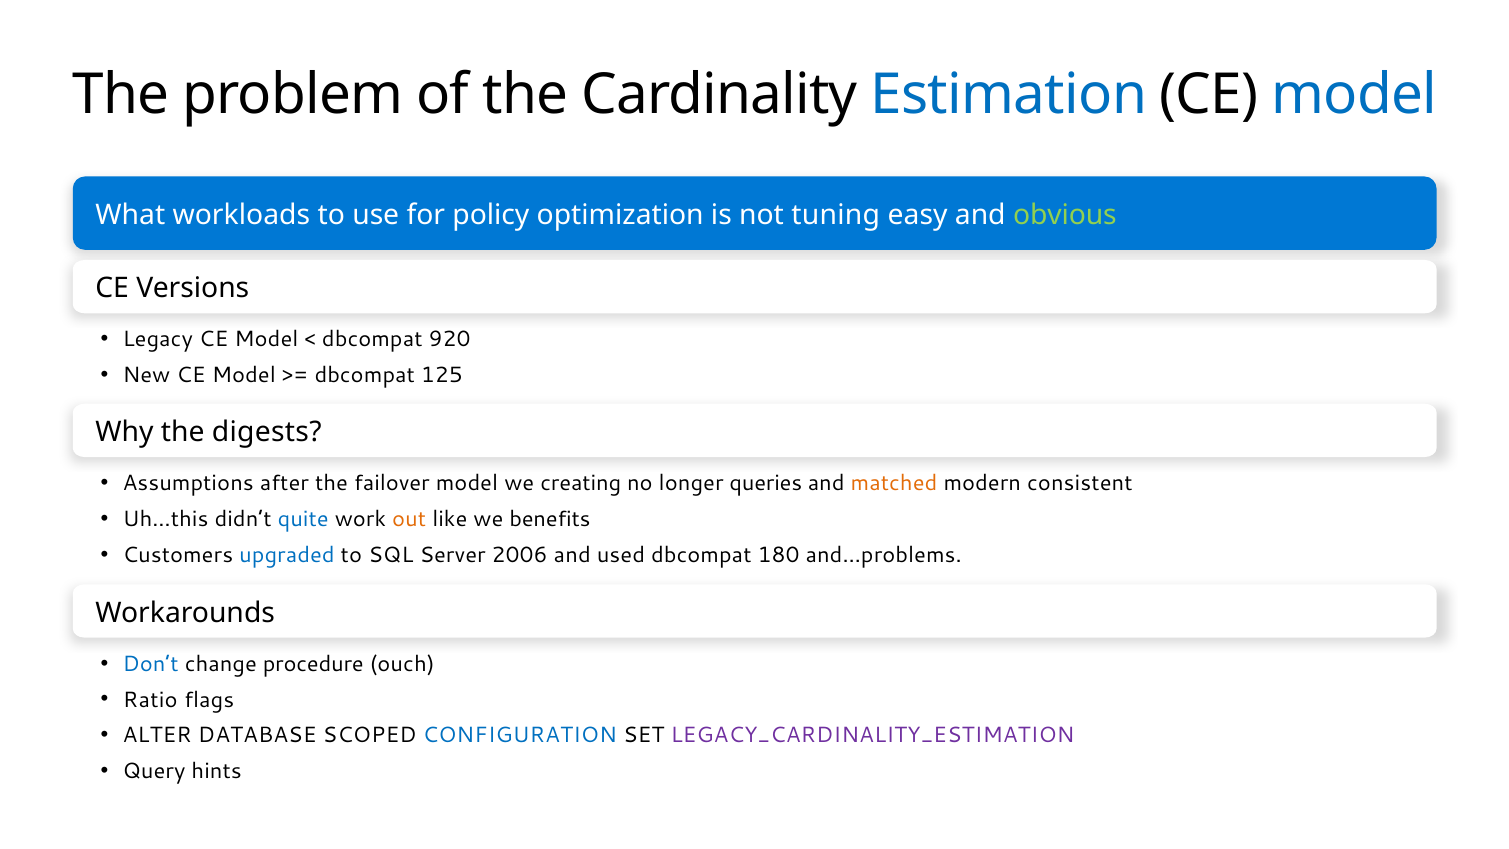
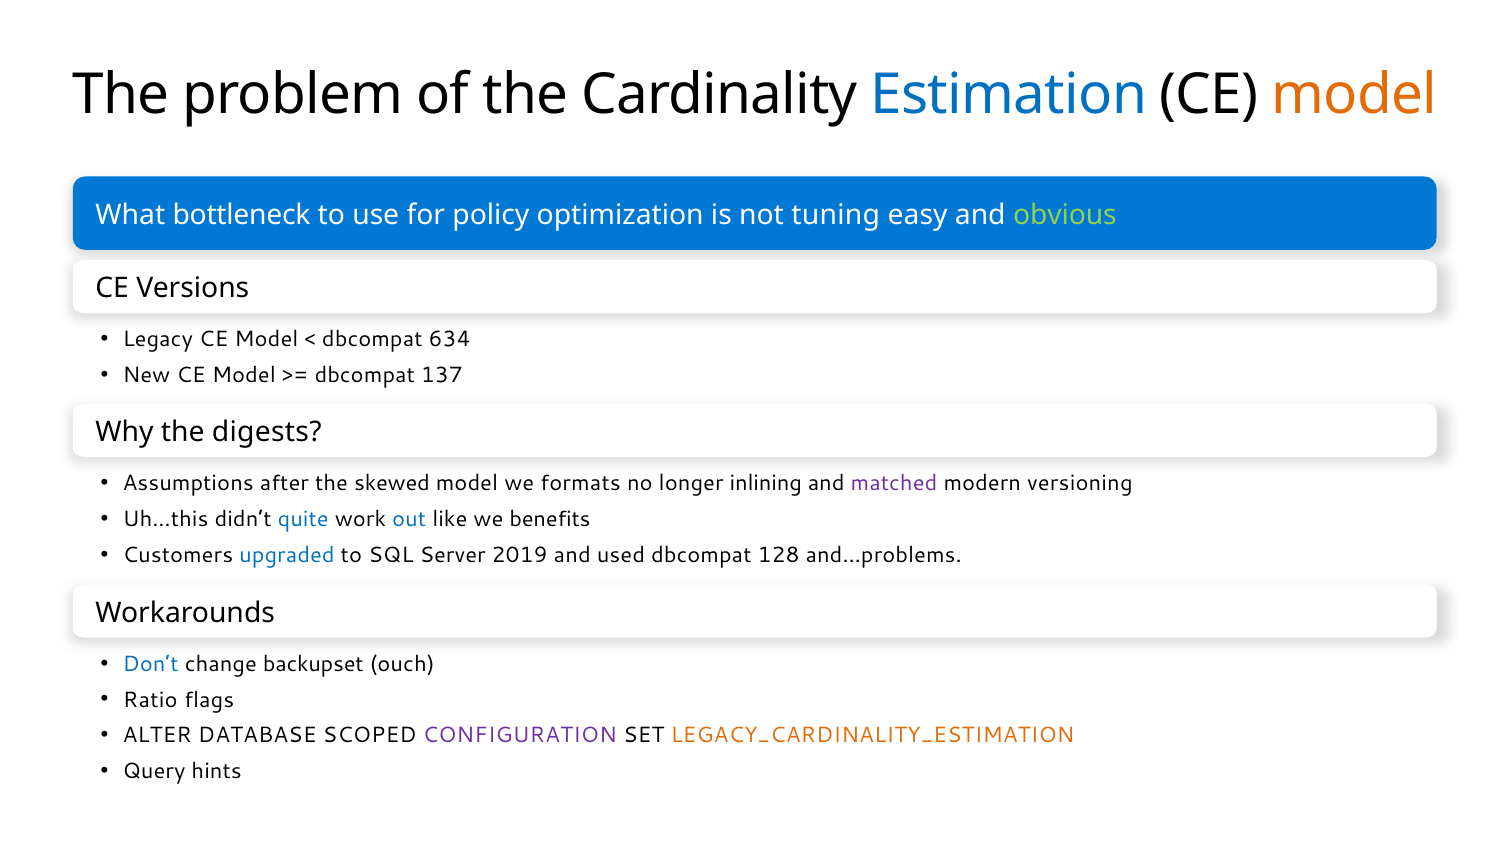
model at (1354, 95) colour: blue -> orange
workloads: workloads -> bottleneck
920: 920 -> 634
125: 125 -> 137
failover: failover -> skewed
creating: creating -> formats
queries: queries -> inlining
matched colour: orange -> purple
consistent: consistent -> versioning
out colour: orange -> blue
2006: 2006 -> 2019
180: 180 -> 128
procedure: procedure -> backupset
CONFIGURATION colour: blue -> purple
LEGACY_CARDINALITY_ESTIMATION colour: purple -> orange
